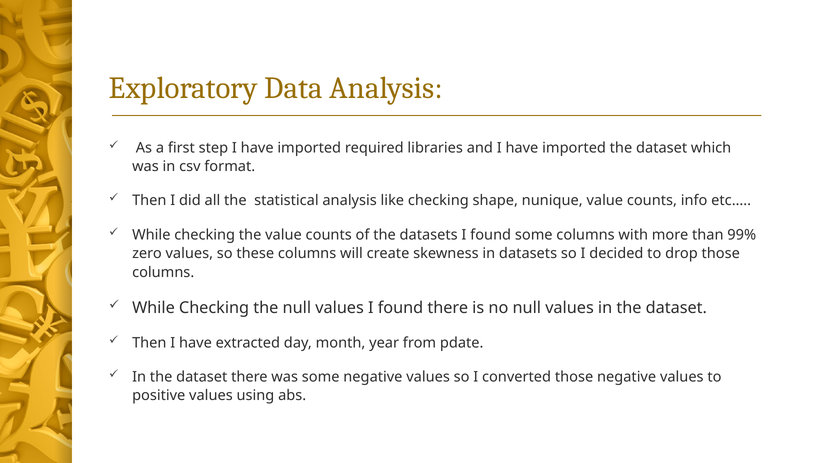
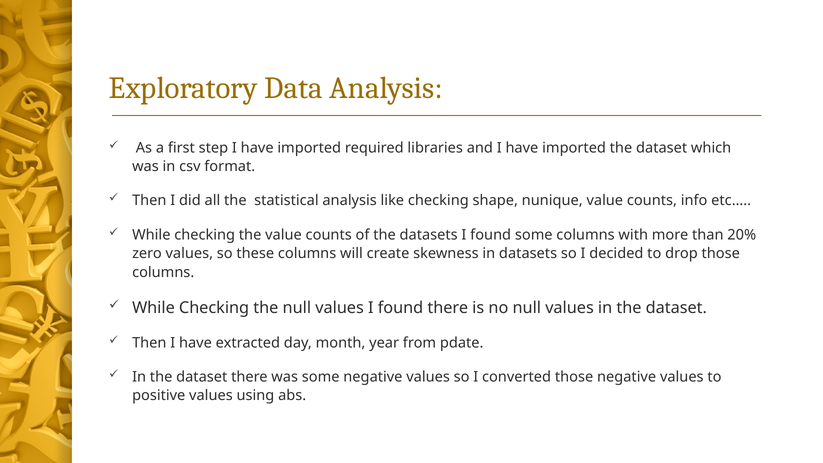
99%: 99% -> 20%
